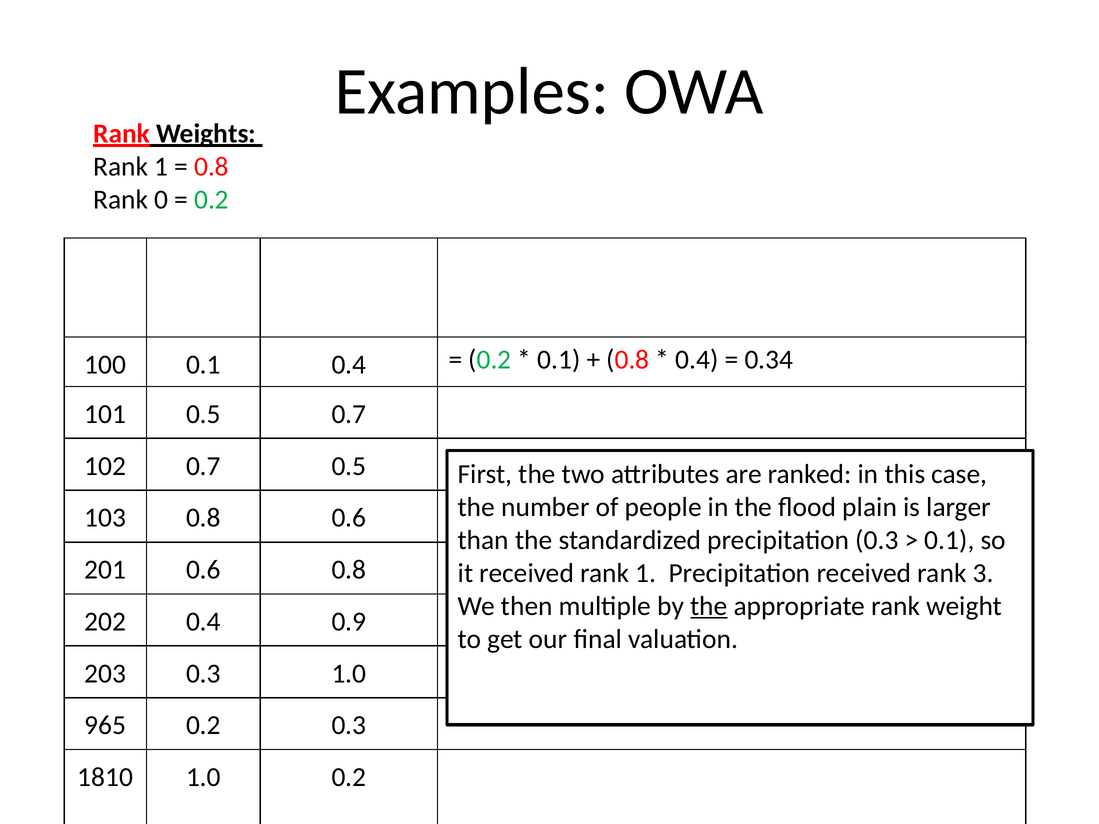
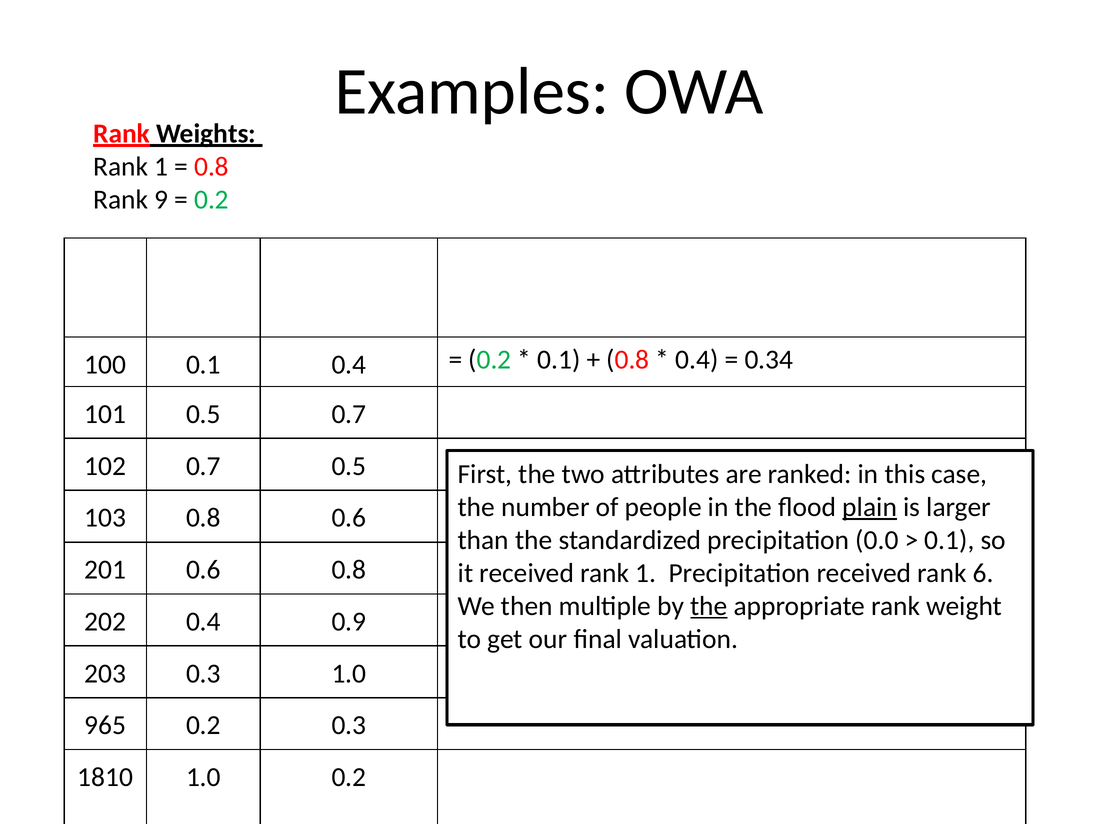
0: 0 -> 9
plain at (870, 507) underline: none -> present
precipitation 0.3: 0.3 -> 0.0
3: 3 -> 6
